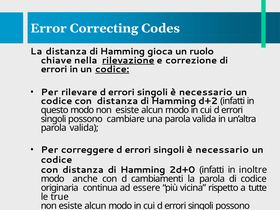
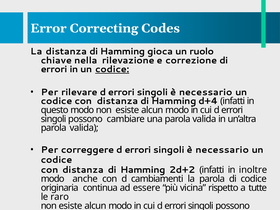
rilevazione underline: present -> none
d+2: d+2 -> d+4
2d+0: 2d+0 -> 2d+2
true: true -> raro
